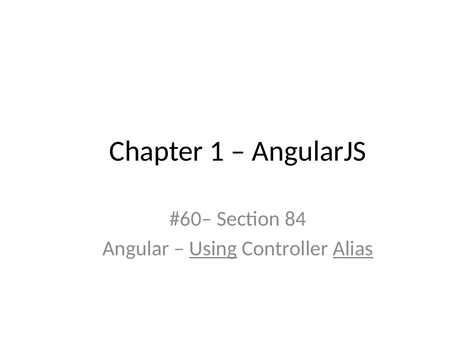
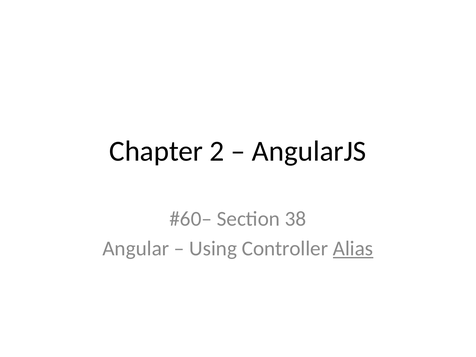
1: 1 -> 2
84: 84 -> 38
Using underline: present -> none
